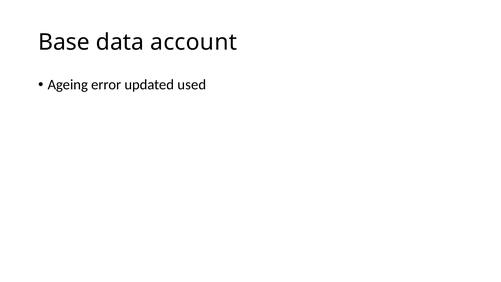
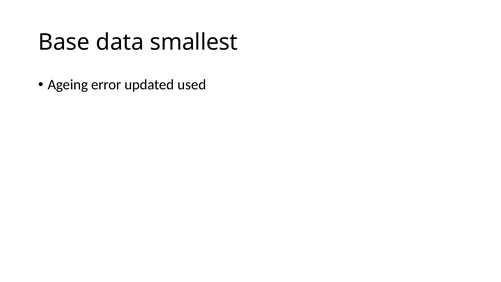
account: account -> smallest
